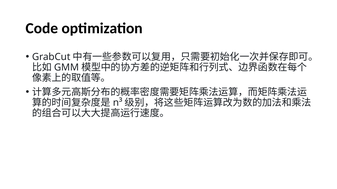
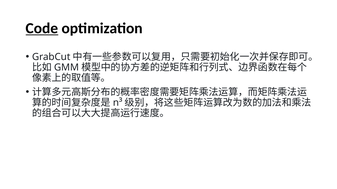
Code underline: none -> present
